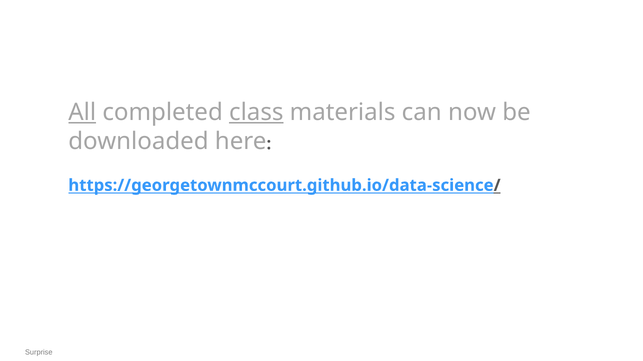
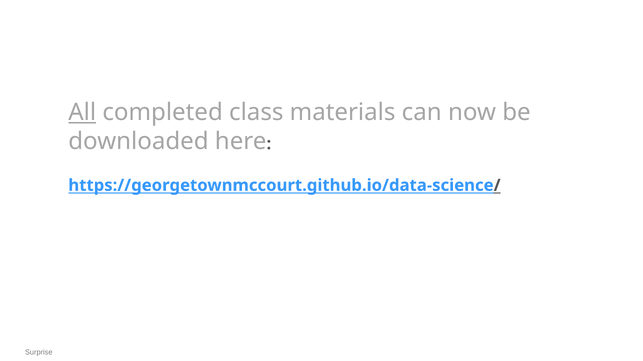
class underline: present -> none
